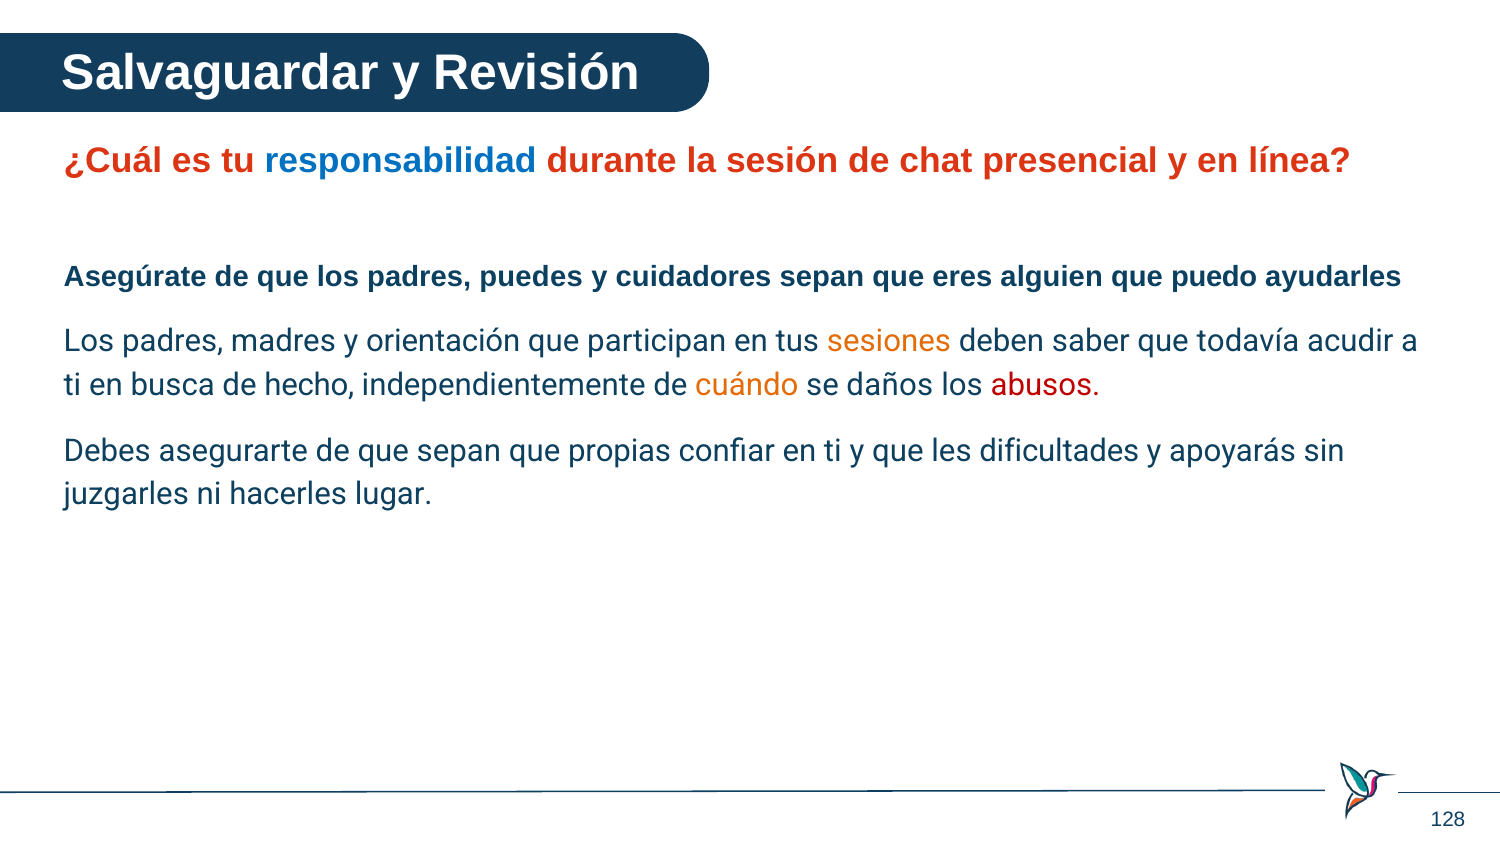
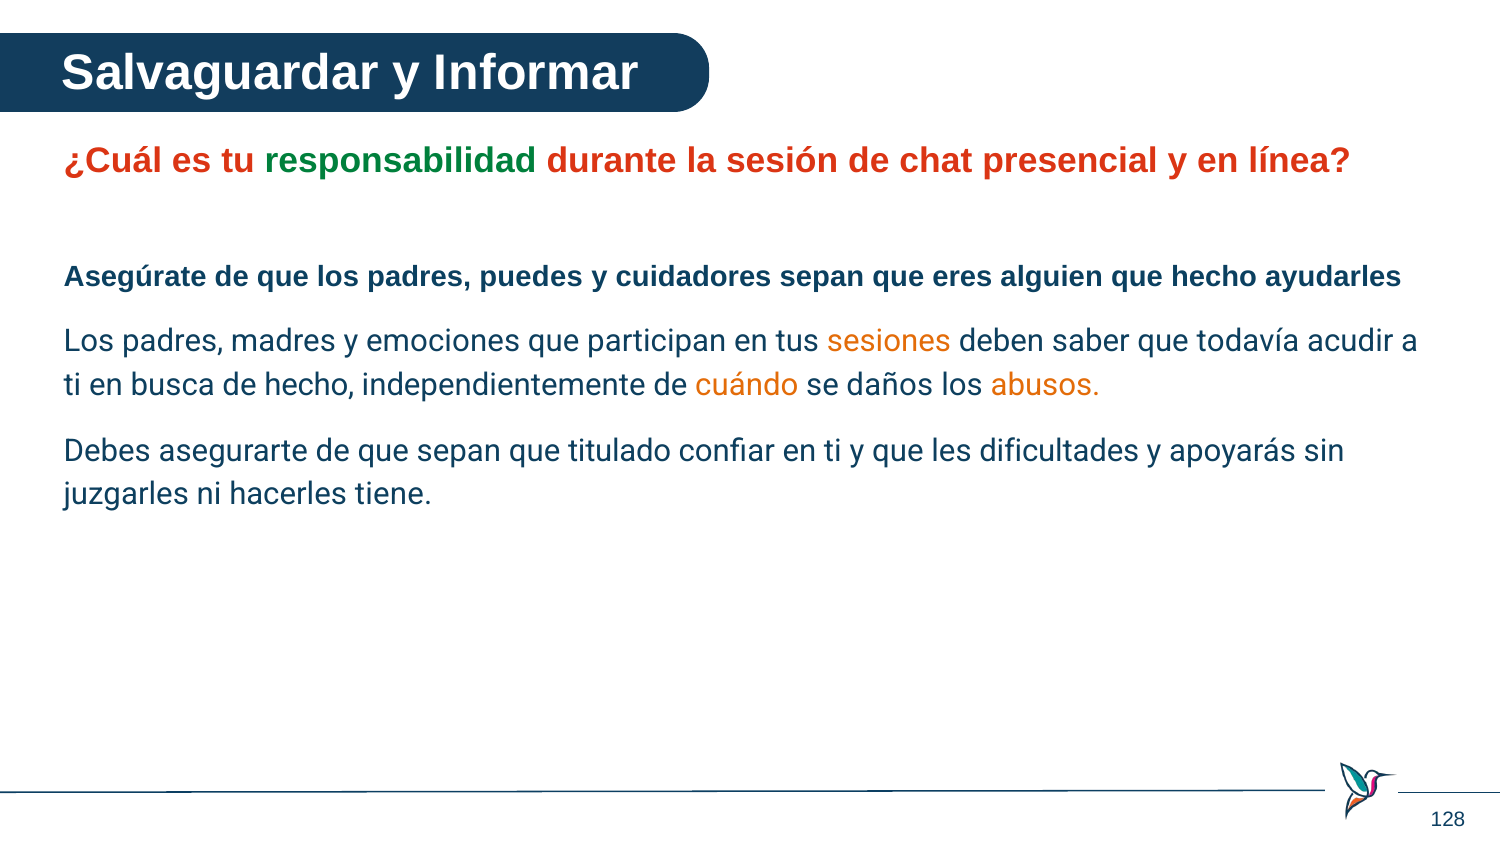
Revisión: Revisión -> Informar
responsabilidad colour: blue -> green
que puedo: puedo -> hecho
orientación: orientación -> emociones
abusos colour: red -> orange
propias: propias -> titulado
lugar: lugar -> tiene
